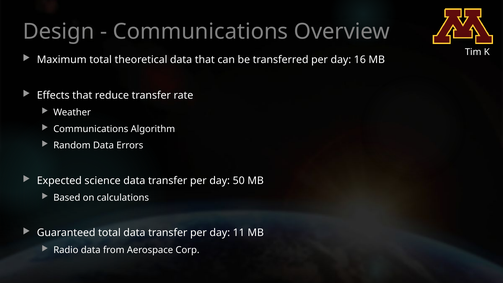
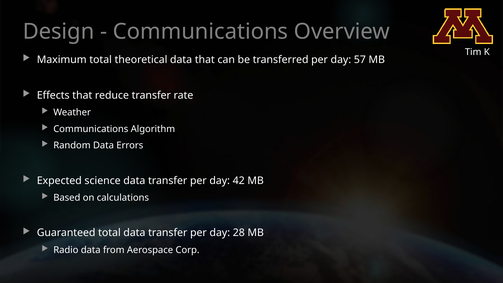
16: 16 -> 57
50: 50 -> 42
11: 11 -> 28
